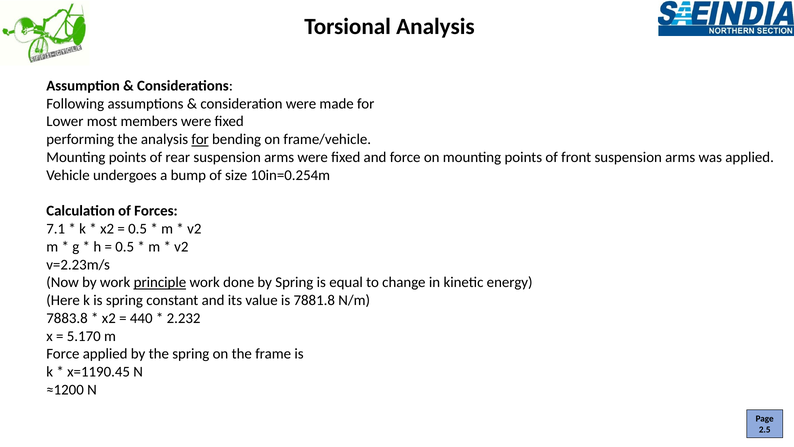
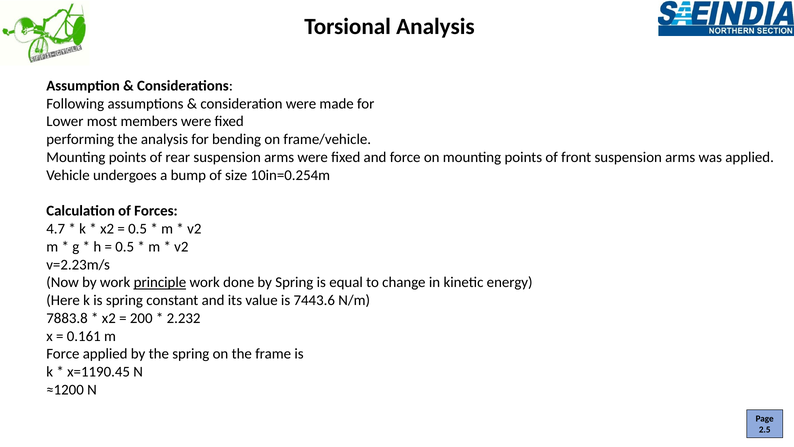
for at (200, 139) underline: present -> none
7.1: 7.1 -> 4.7
7881.8: 7881.8 -> 7443.6
440: 440 -> 200
5.170: 5.170 -> 0.161
